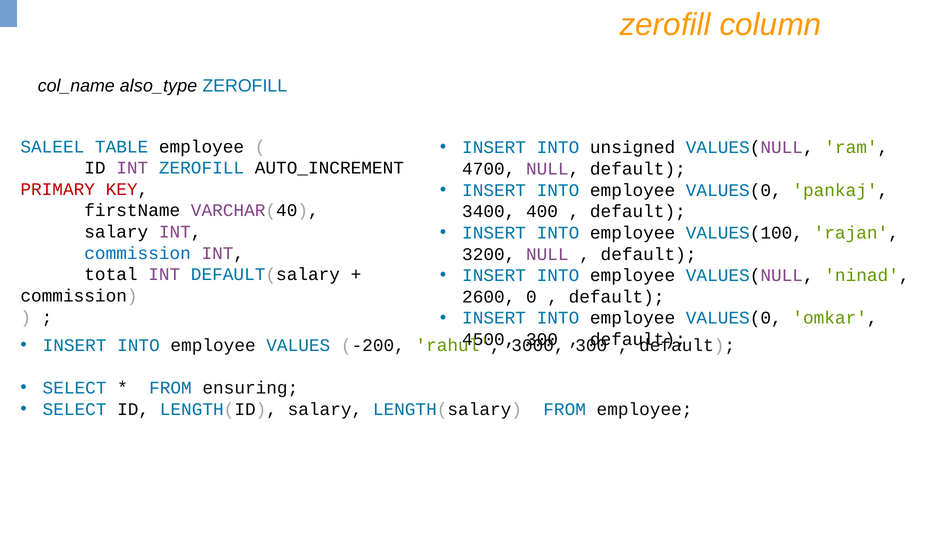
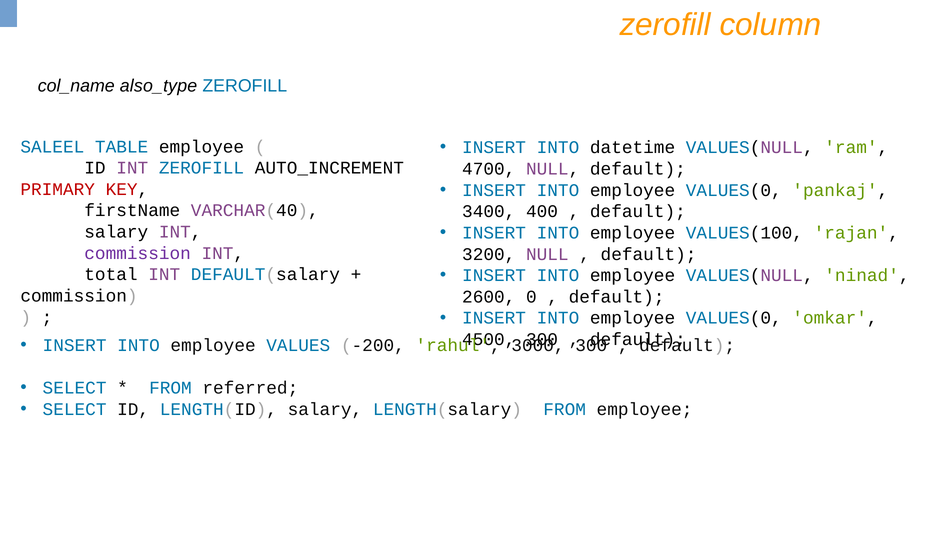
unsigned: unsigned -> datetime
commission at (138, 253) colour: blue -> purple
ensuring: ensuring -> referred
